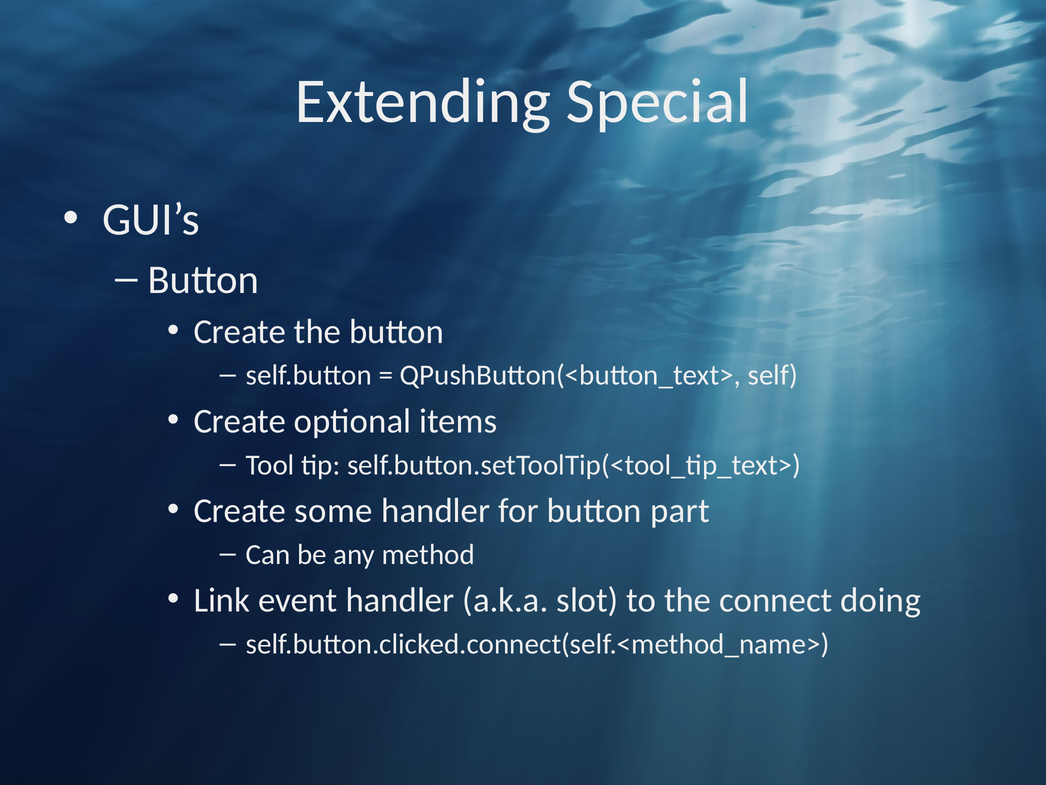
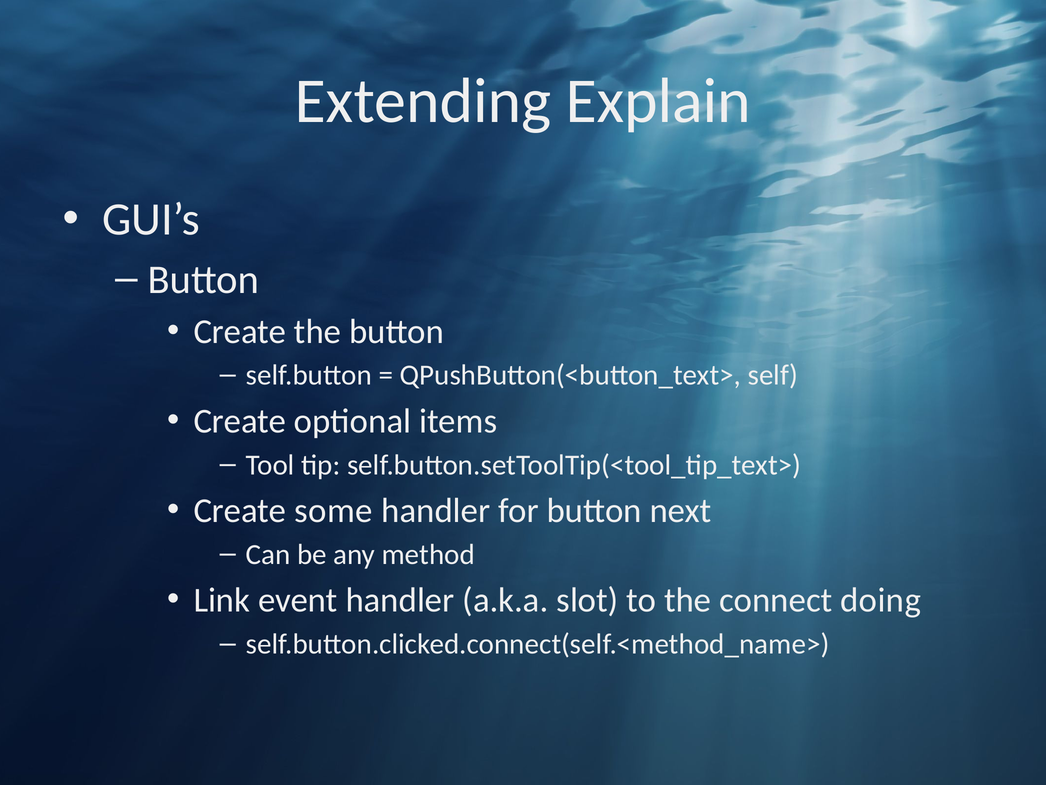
Special: Special -> Explain
part: part -> next
